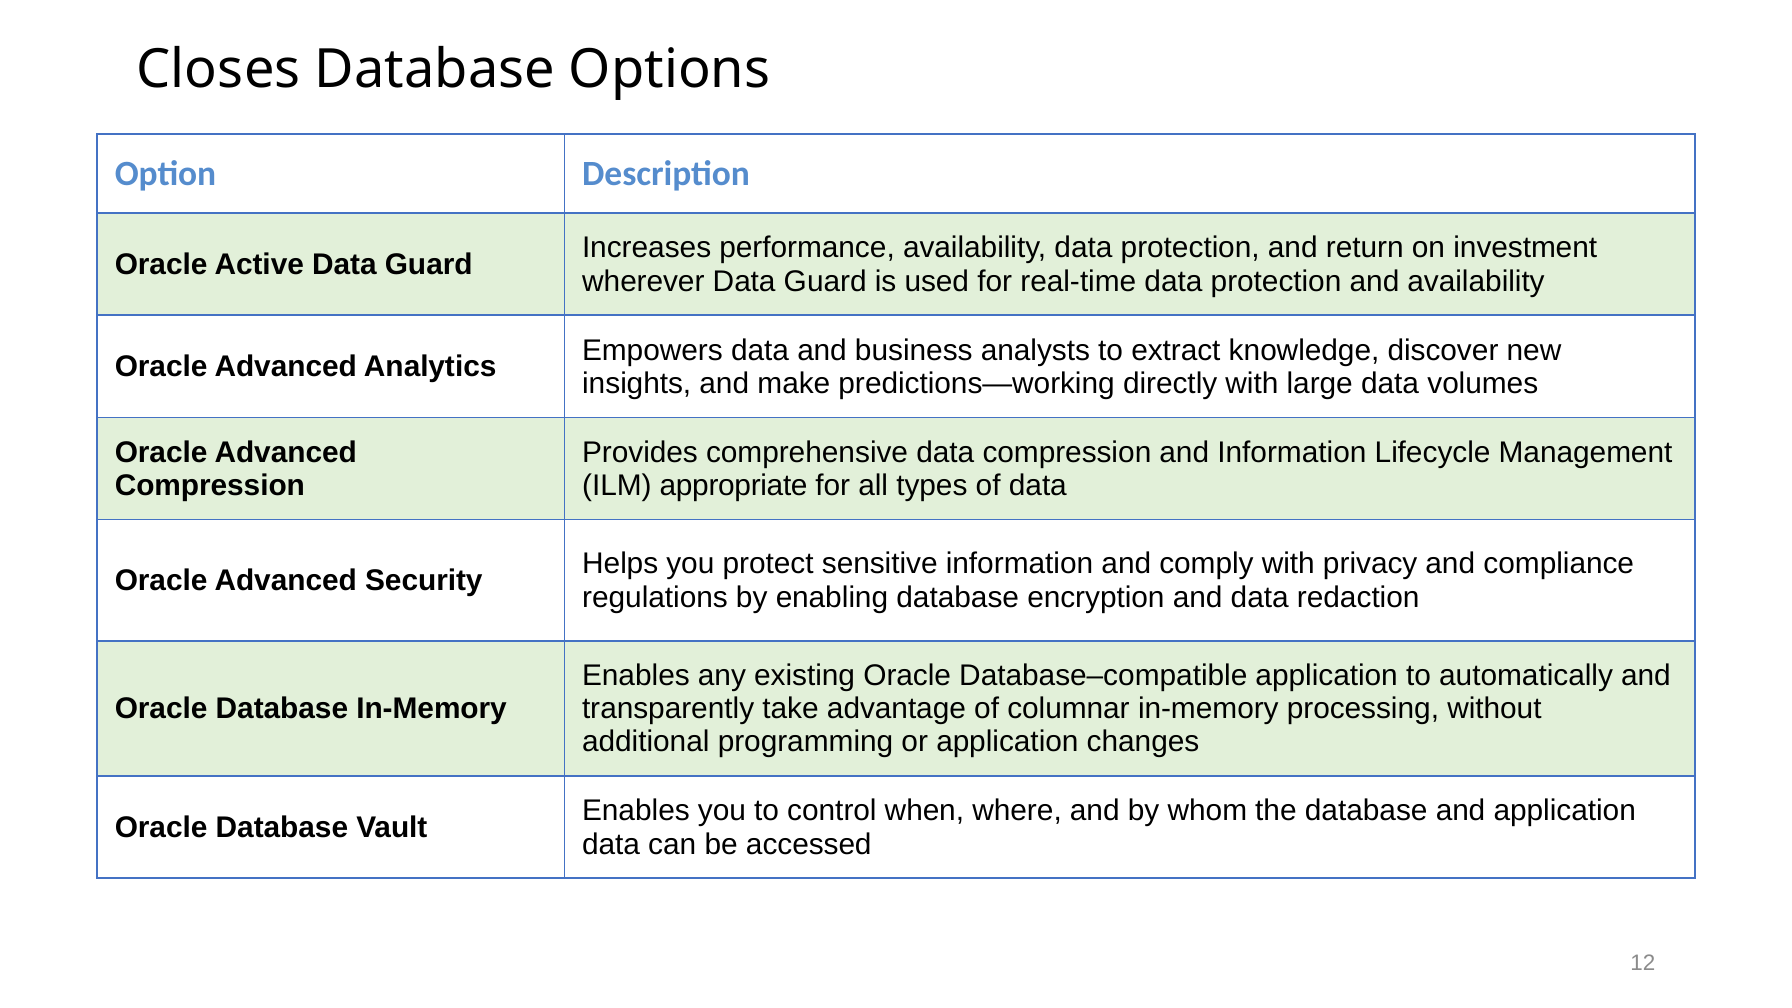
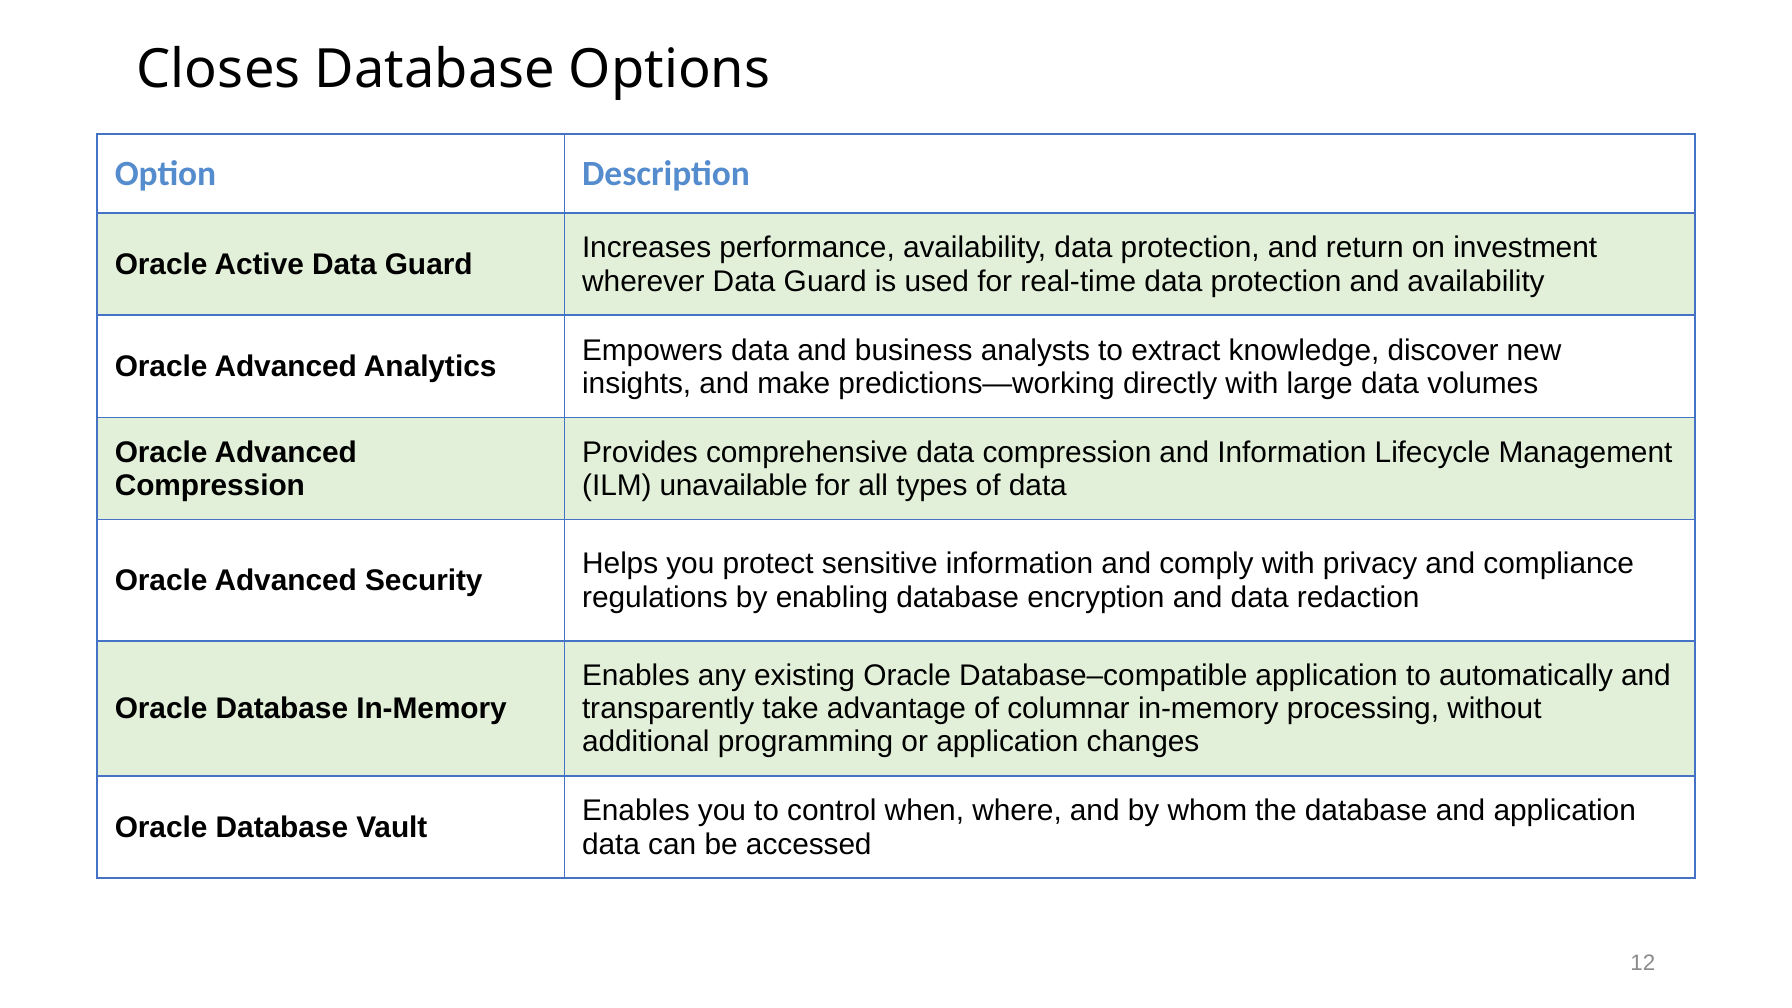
appropriate: appropriate -> unavailable
